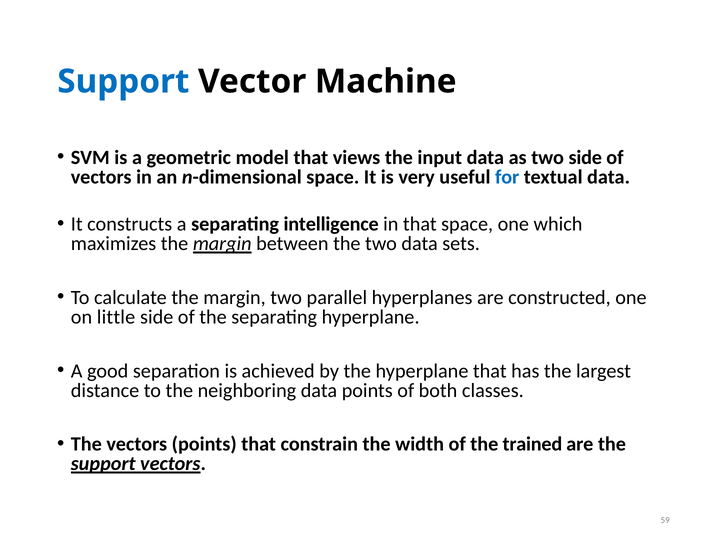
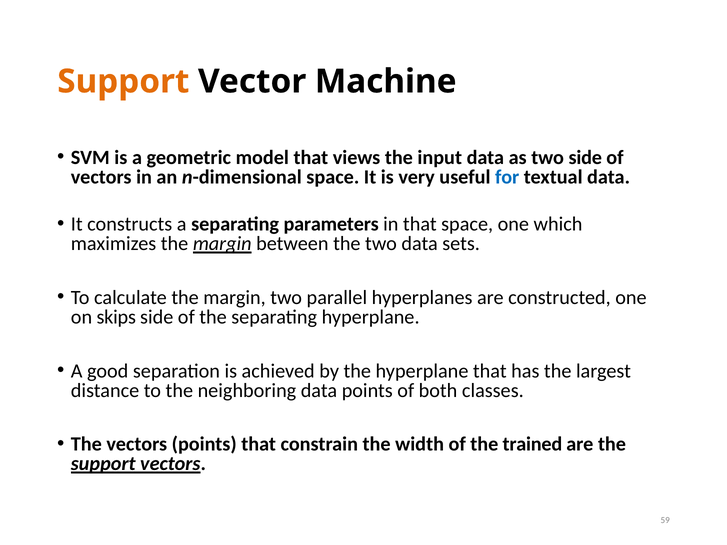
Support at (123, 82) colour: blue -> orange
intelligence: intelligence -> parameters
little: little -> skips
